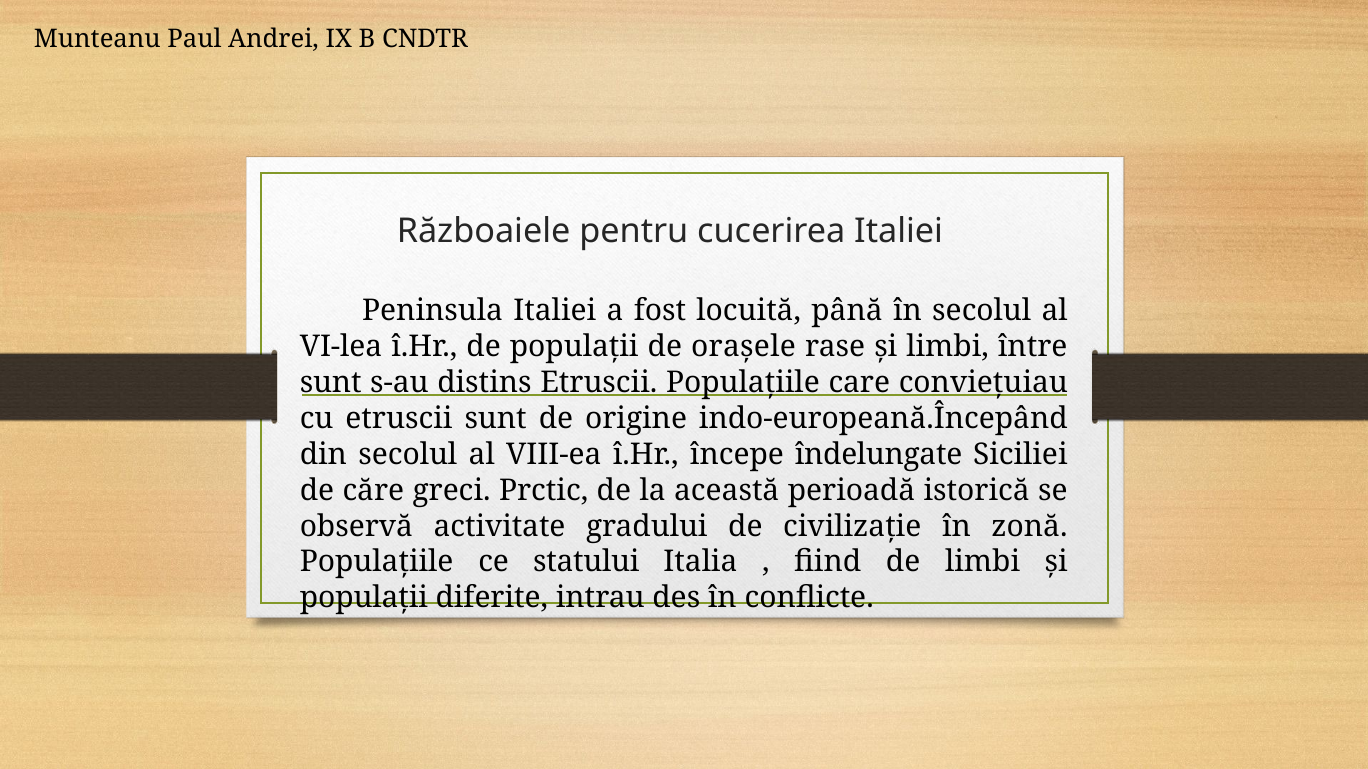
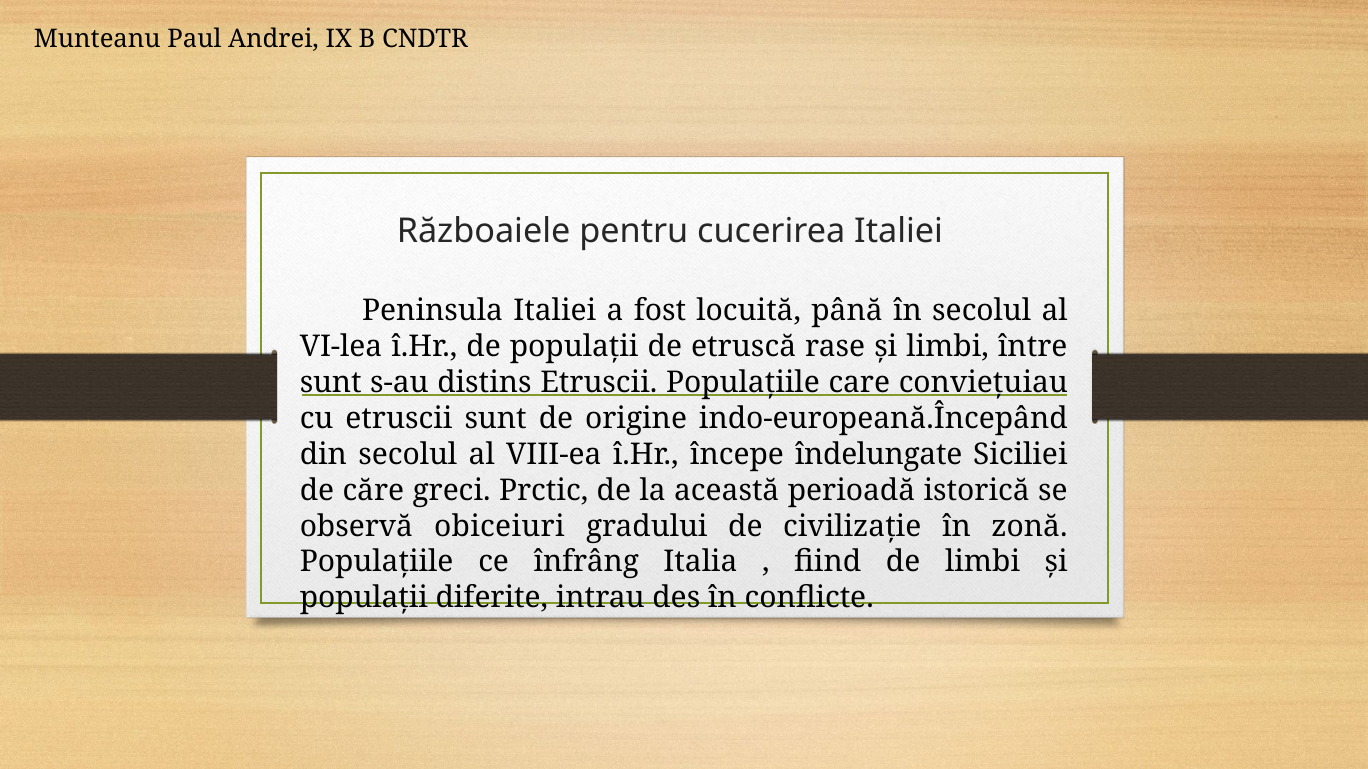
orașele: orașele -> etruscă
activitate: activitate -> obiceiuri
statului: statului -> înfrâng
